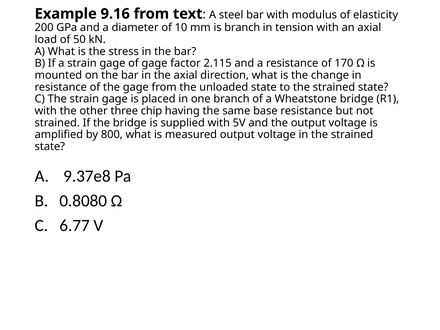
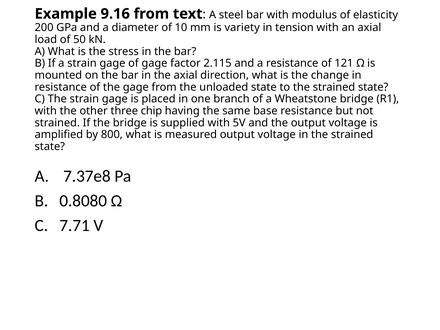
is branch: branch -> variety
170: 170 -> 121
9.37e8: 9.37e8 -> 7.37e8
6.77: 6.77 -> 7.71
